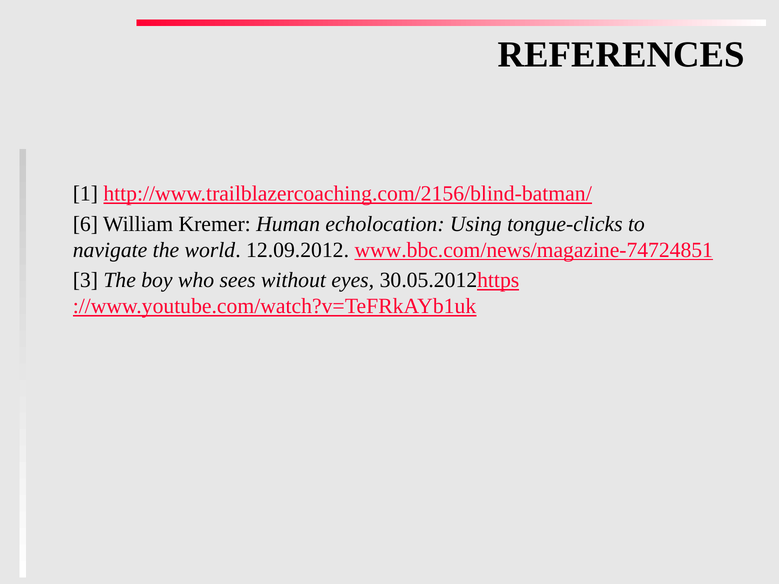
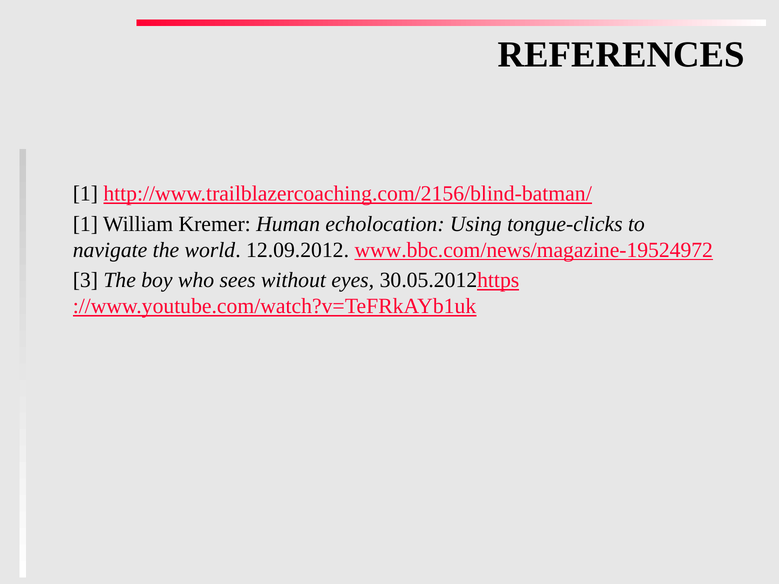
6 at (85, 224): 6 -> 1
www.bbc.com/news/magazine-74724851: www.bbc.com/news/magazine-74724851 -> www.bbc.com/news/magazine-19524972
